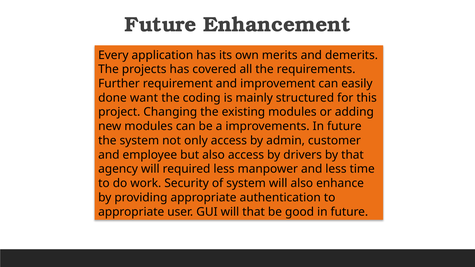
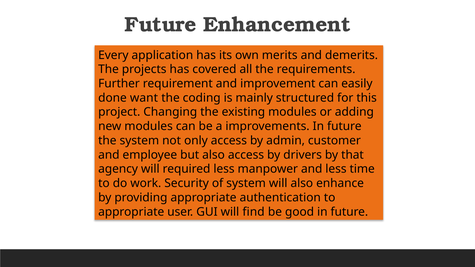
will that: that -> find
